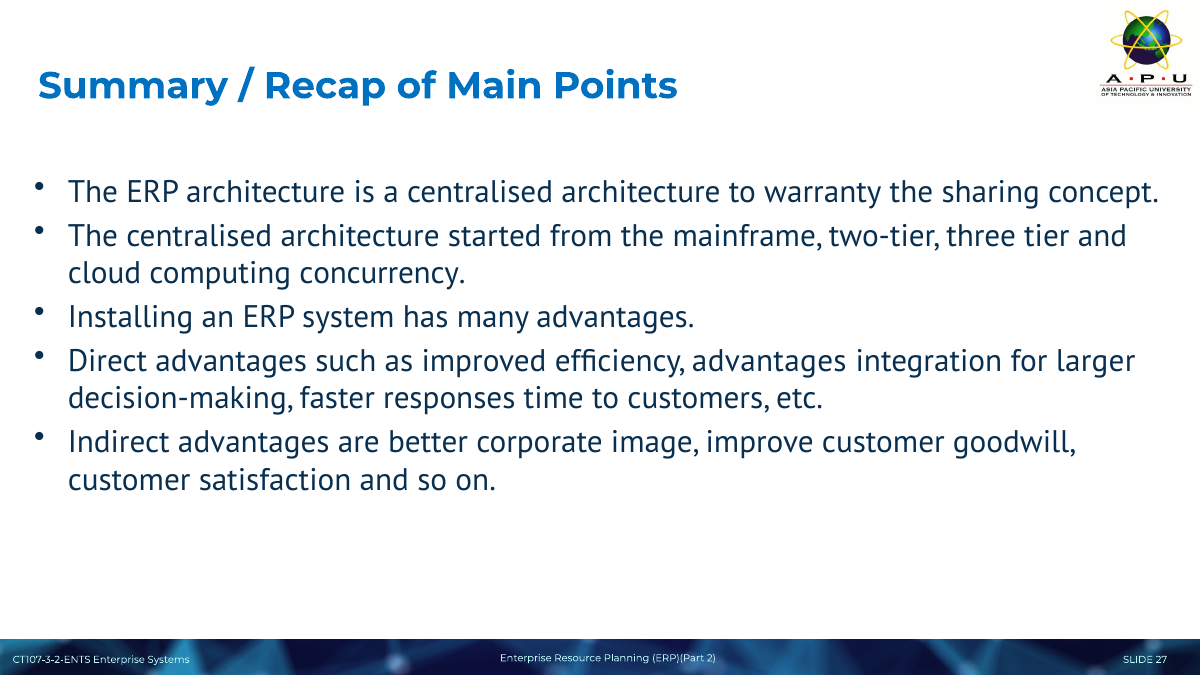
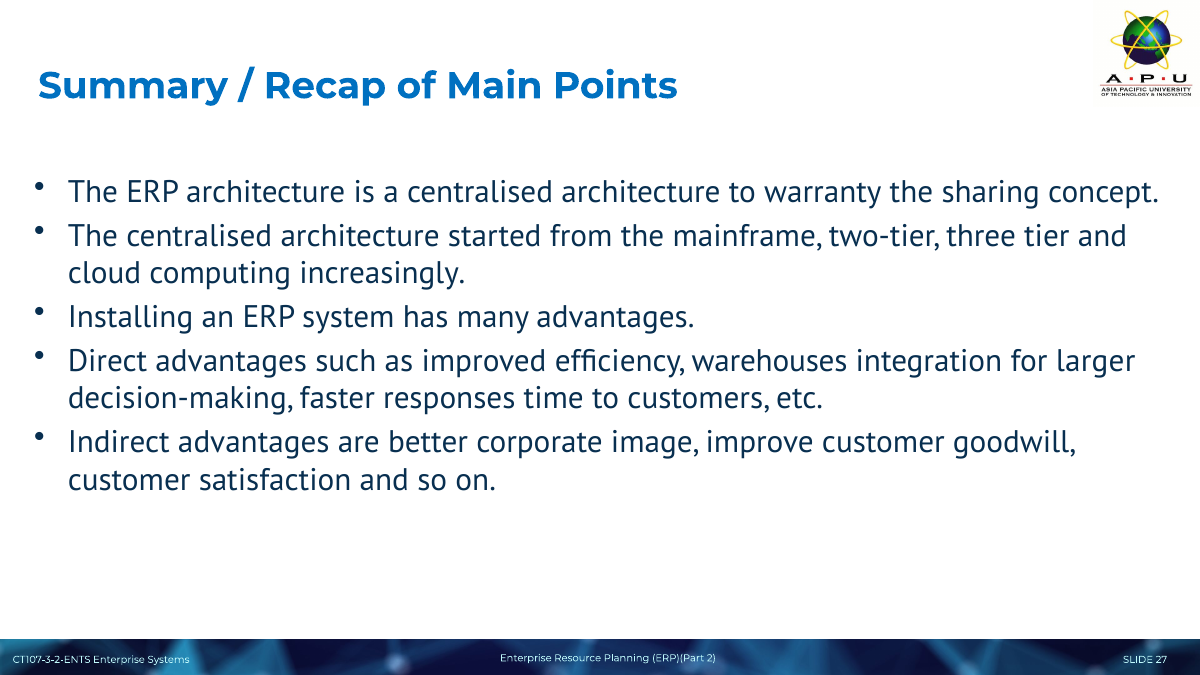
concurrency: concurrency -> increasingly
efficiency advantages: advantages -> warehouses
